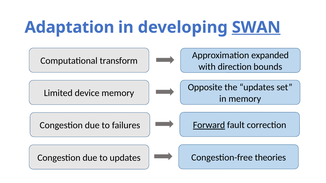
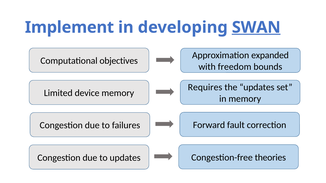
Adaptation: Adaptation -> Implement
transform: transform -> objectives
direction: direction -> freedom
Opposite: Opposite -> Requires
Forward underline: present -> none
